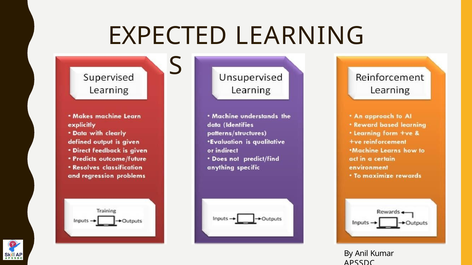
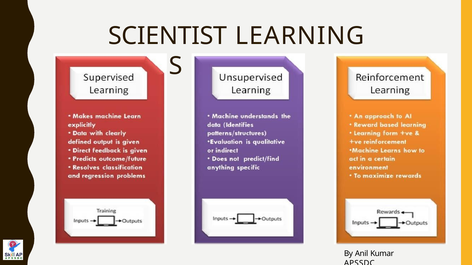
EXPECTED: EXPECTED -> SCIENTIST
